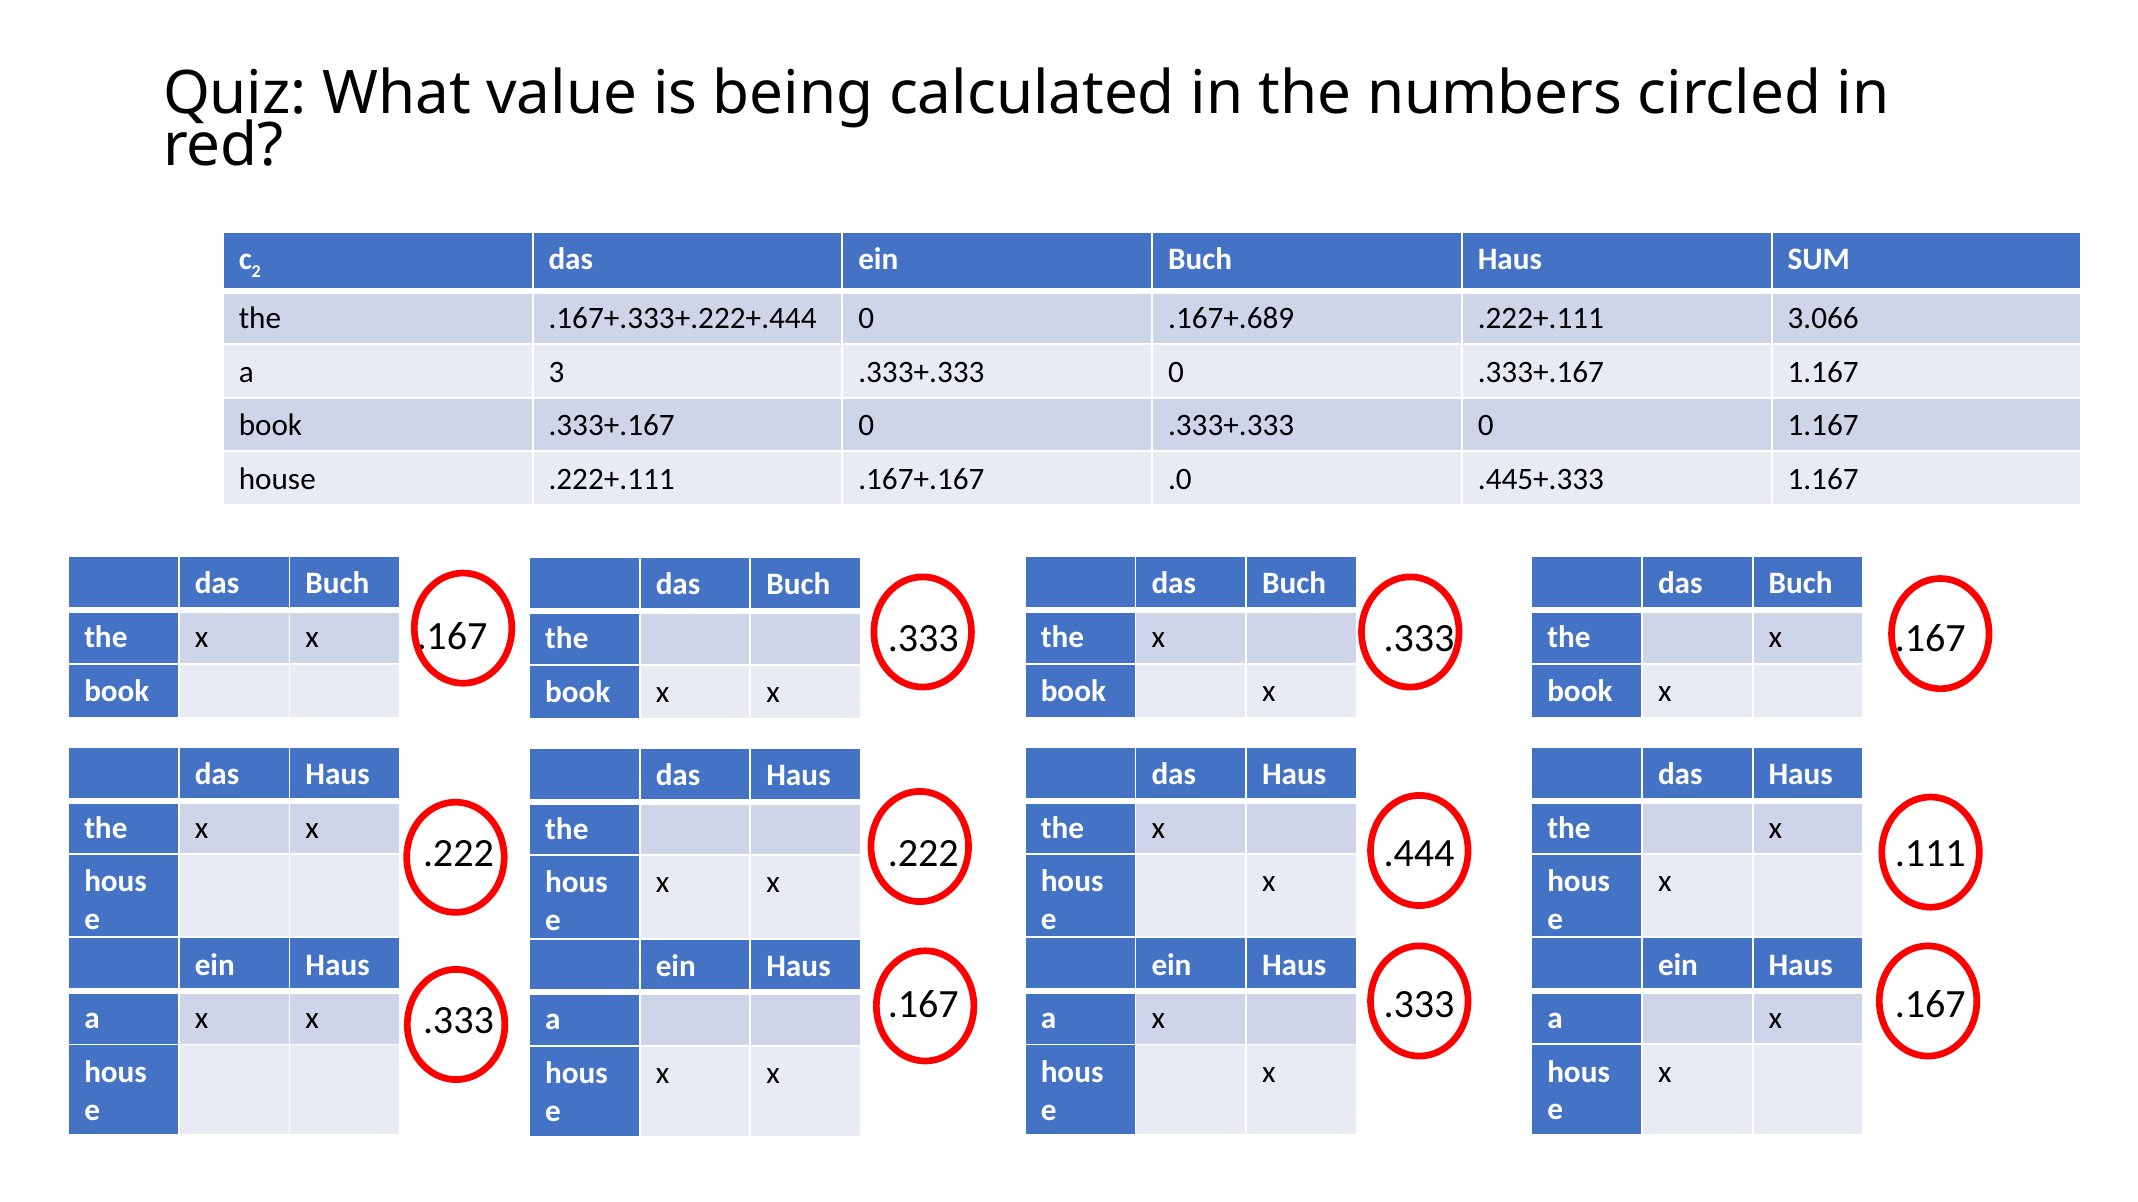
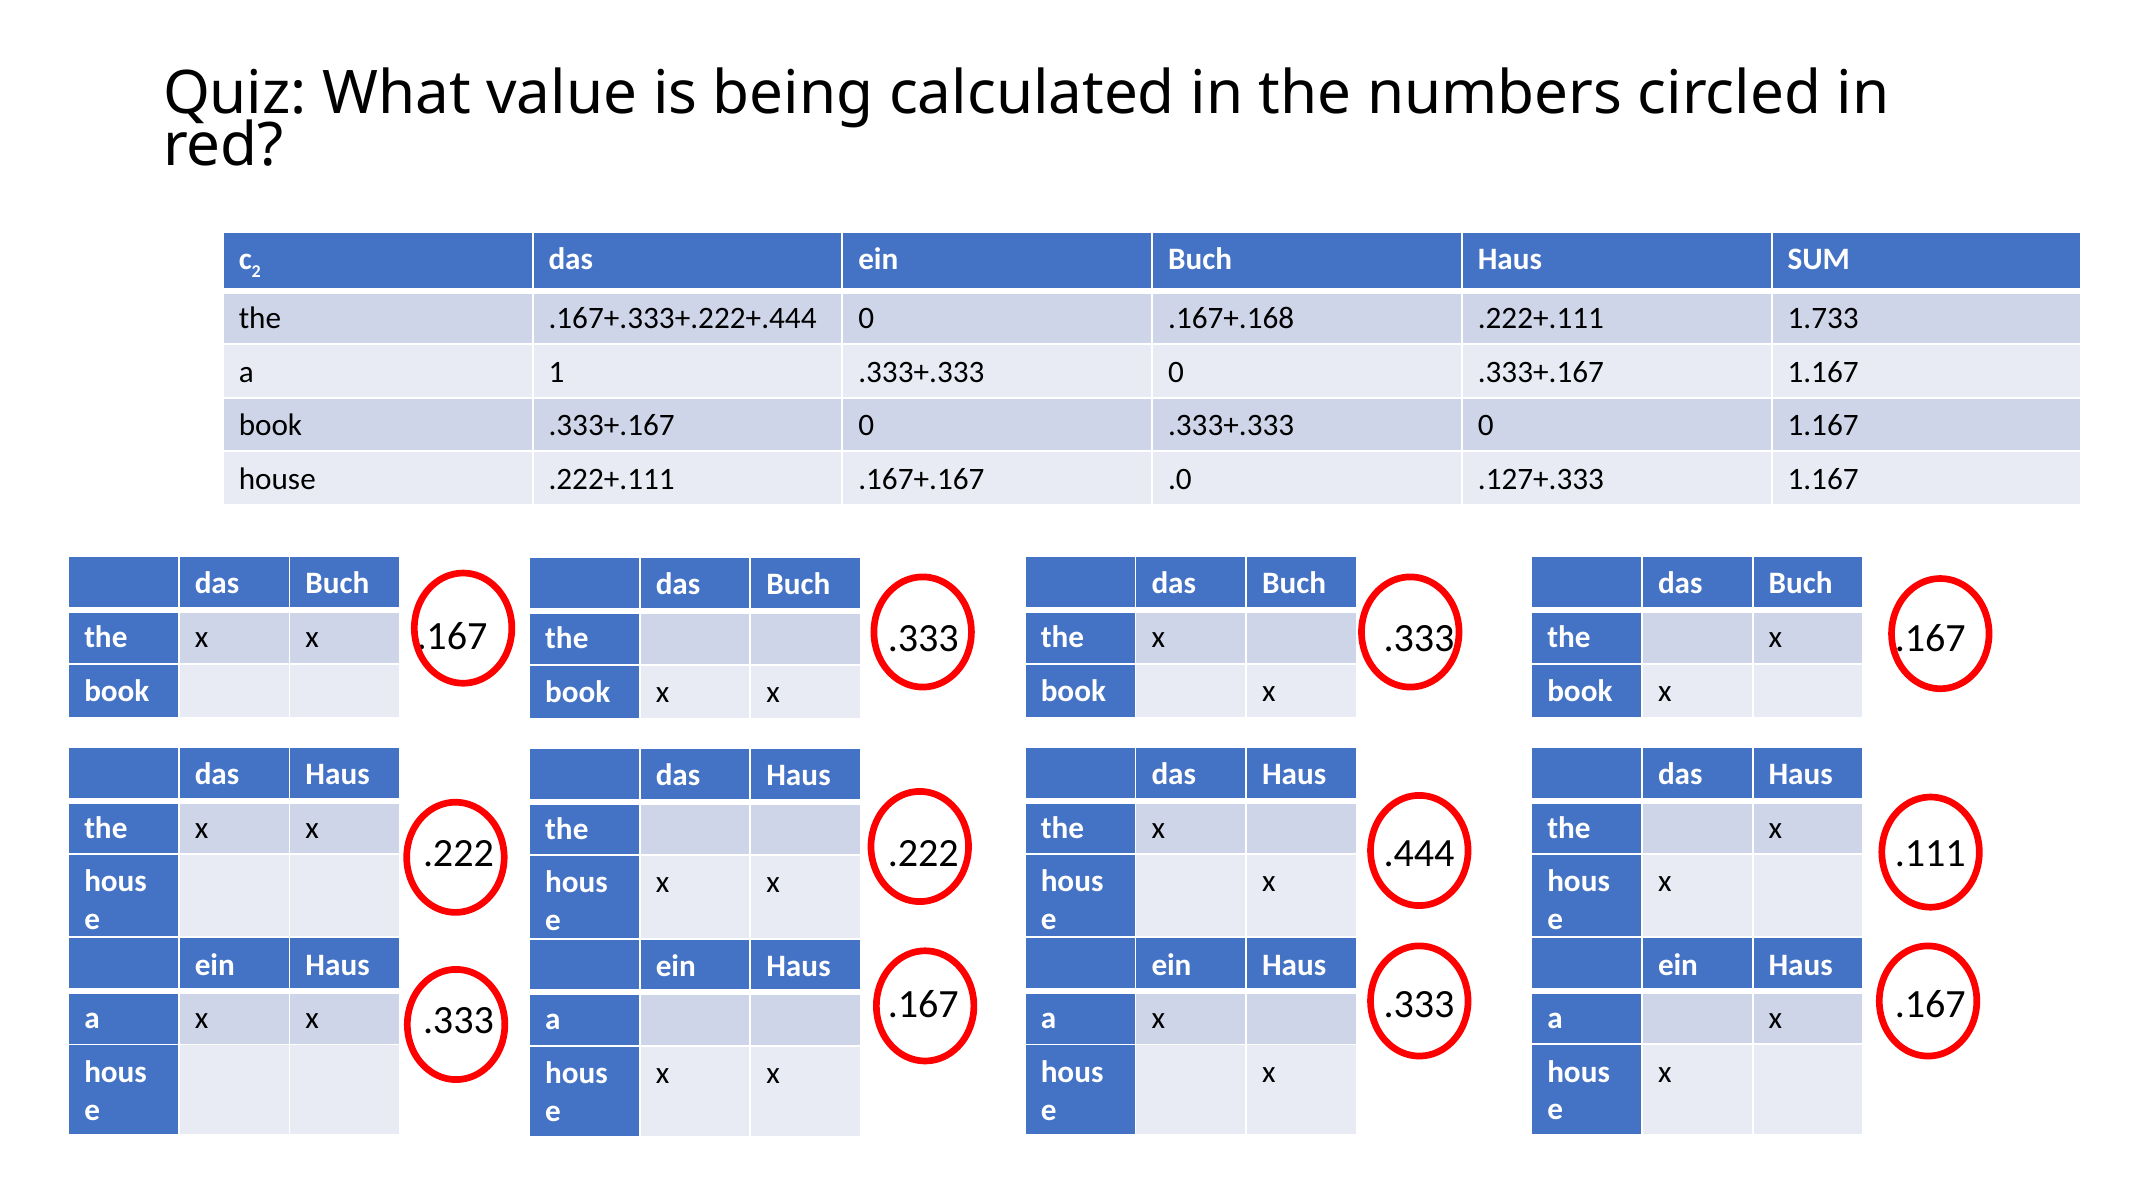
.167+.689: .167+.689 -> .167+.168
3.066: 3.066 -> 1.733
3: 3 -> 1
.445+.333: .445+.333 -> .127+.333
